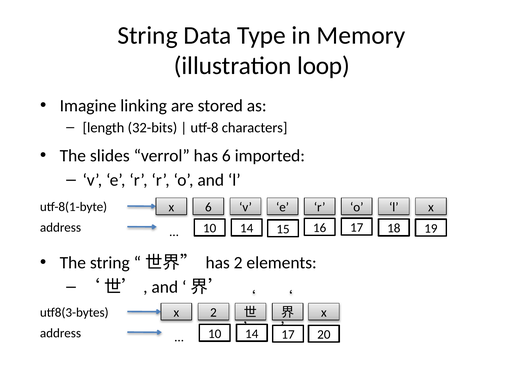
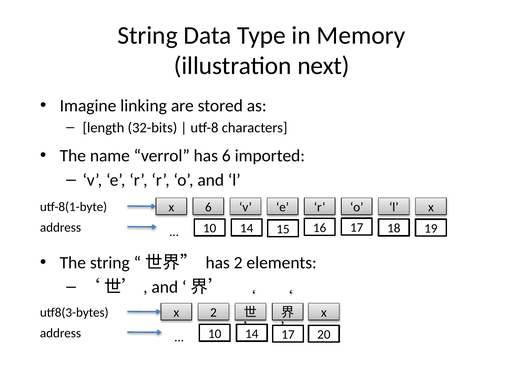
loop: loop -> next
slides: slides -> name
